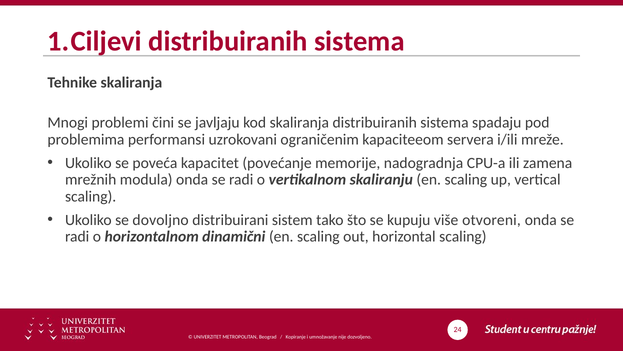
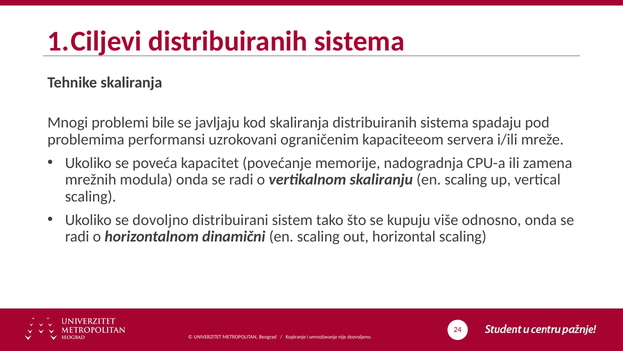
čini: čini -> bile
otvoreni: otvoreni -> odnosno
